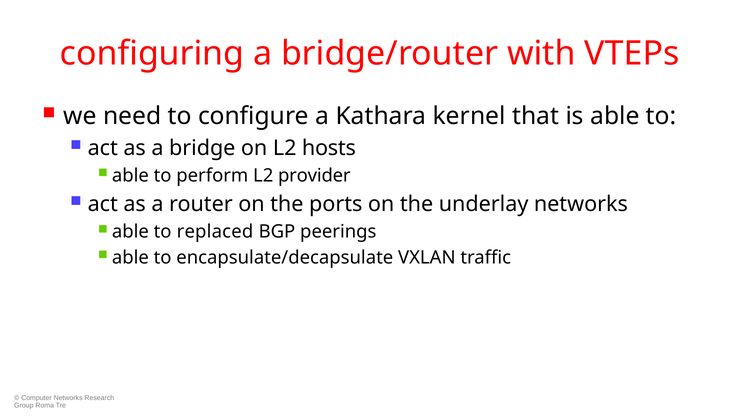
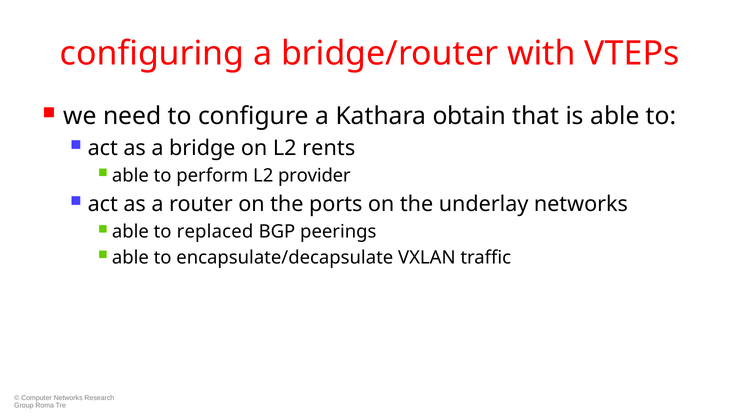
kernel: kernel -> obtain
hosts: hosts -> rents
